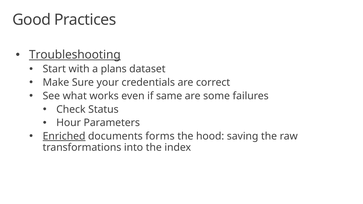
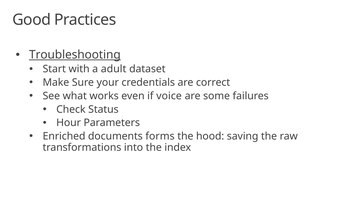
plans: plans -> adult
same: same -> voice
Enriched underline: present -> none
